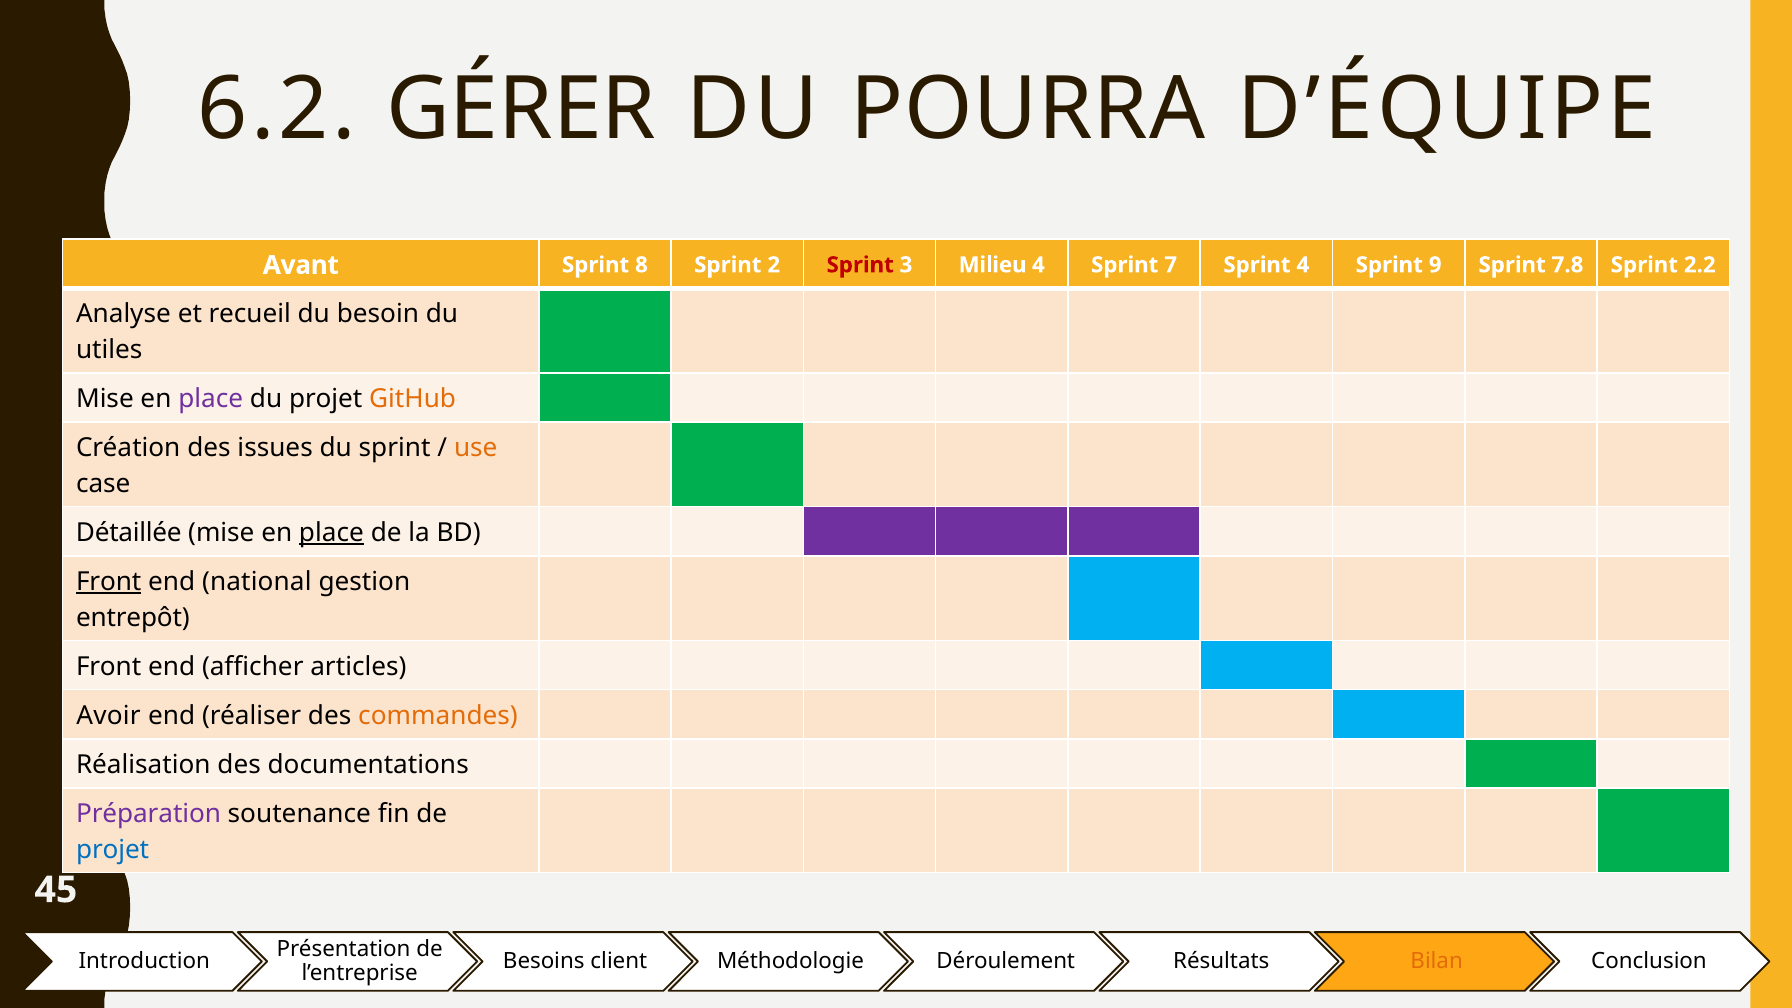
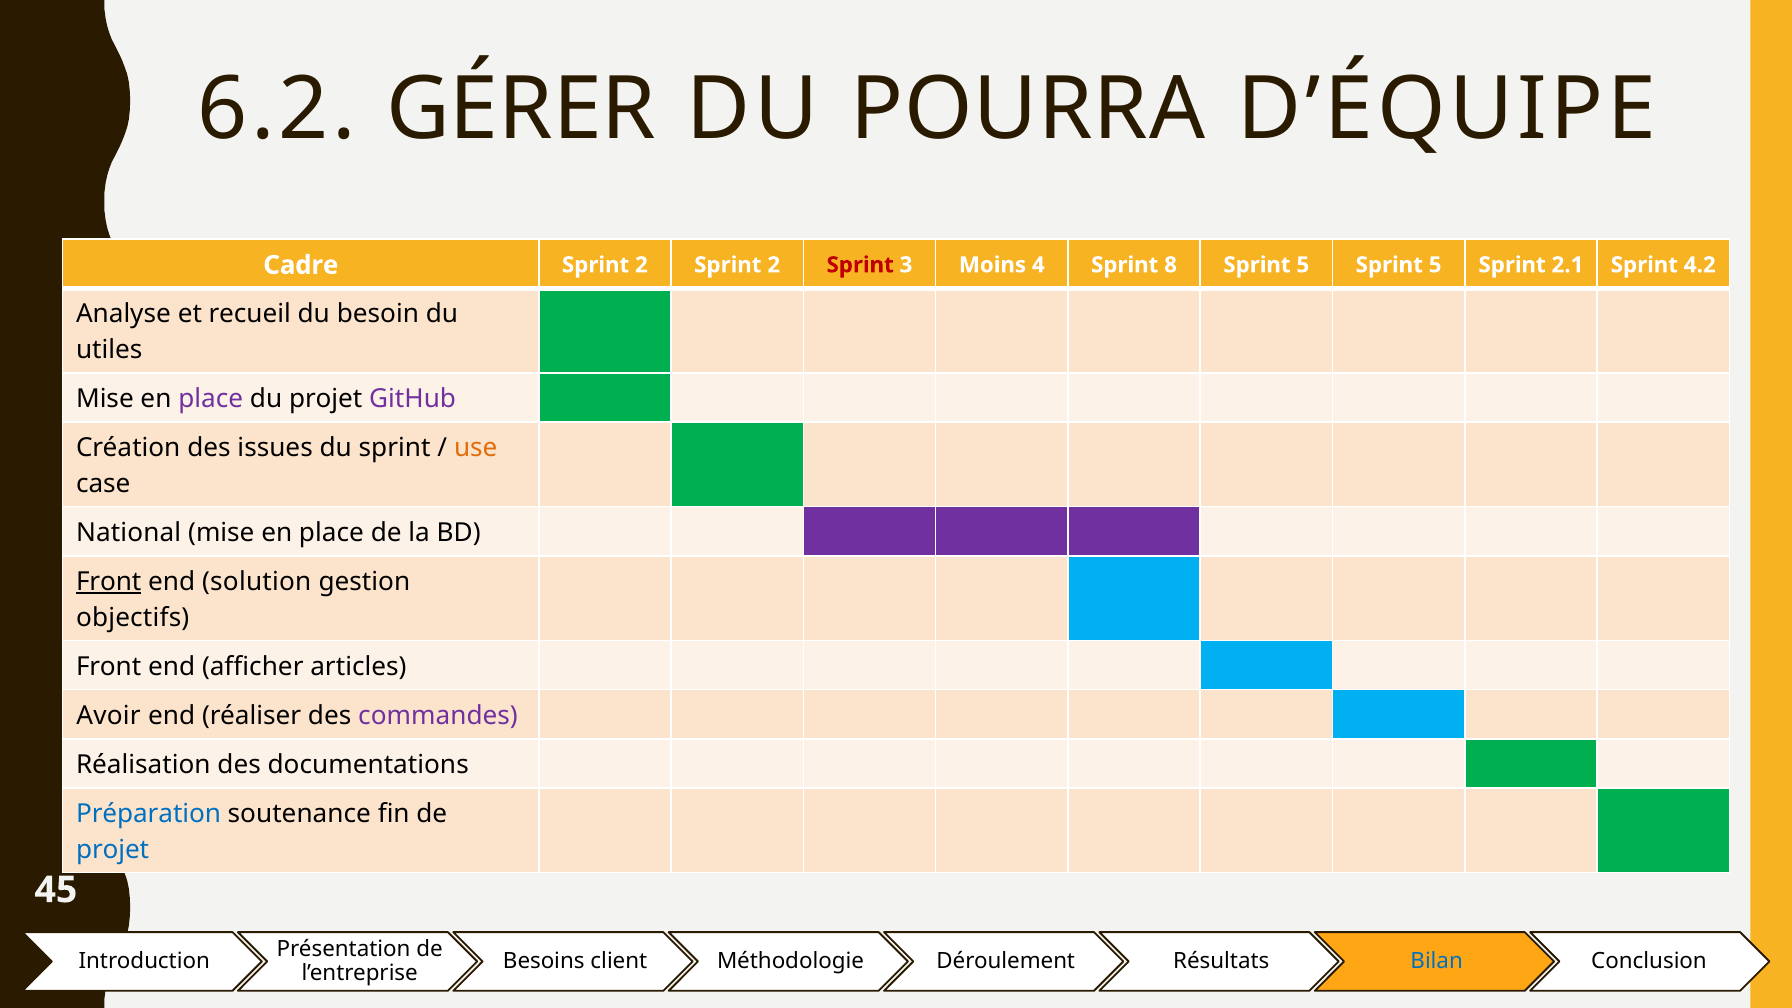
Avant: Avant -> Cadre
8 at (641, 265): 8 -> 2
Milieu: Milieu -> Moins
7: 7 -> 8
4 at (1303, 265): 4 -> 5
9 at (1435, 265): 9 -> 5
7.8: 7.8 -> 2.1
2.2: 2.2 -> 4.2
GitHub colour: orange -> purple
Détaillée: Détaillée -> National
place at (331, 533) underline: present -> none
national: national -> solution
entrepôt: entrepôt -> objectifs
commandes colour: orange -> purple
Préparation colour: purple -> blue
Bilan colour: orange -> blue
